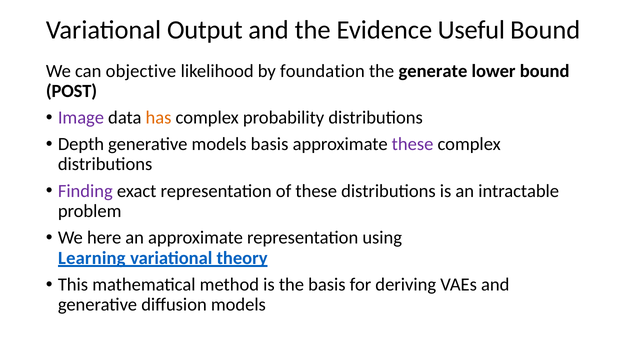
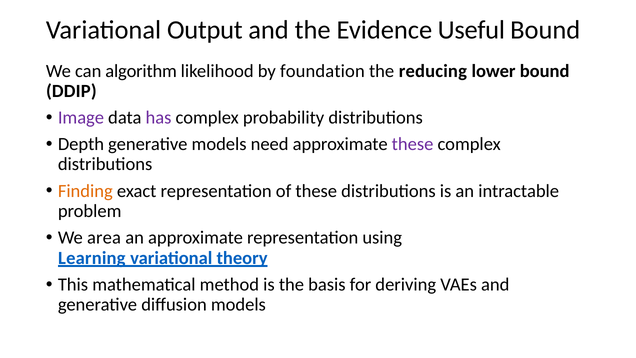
objective: objective -> algorithm
generate: generate -> reducing
POST: POST -> DDIP
has colour: orange -> purple
models basis: basis -> need
Finding colour: purple -> orange
here: here -> area
